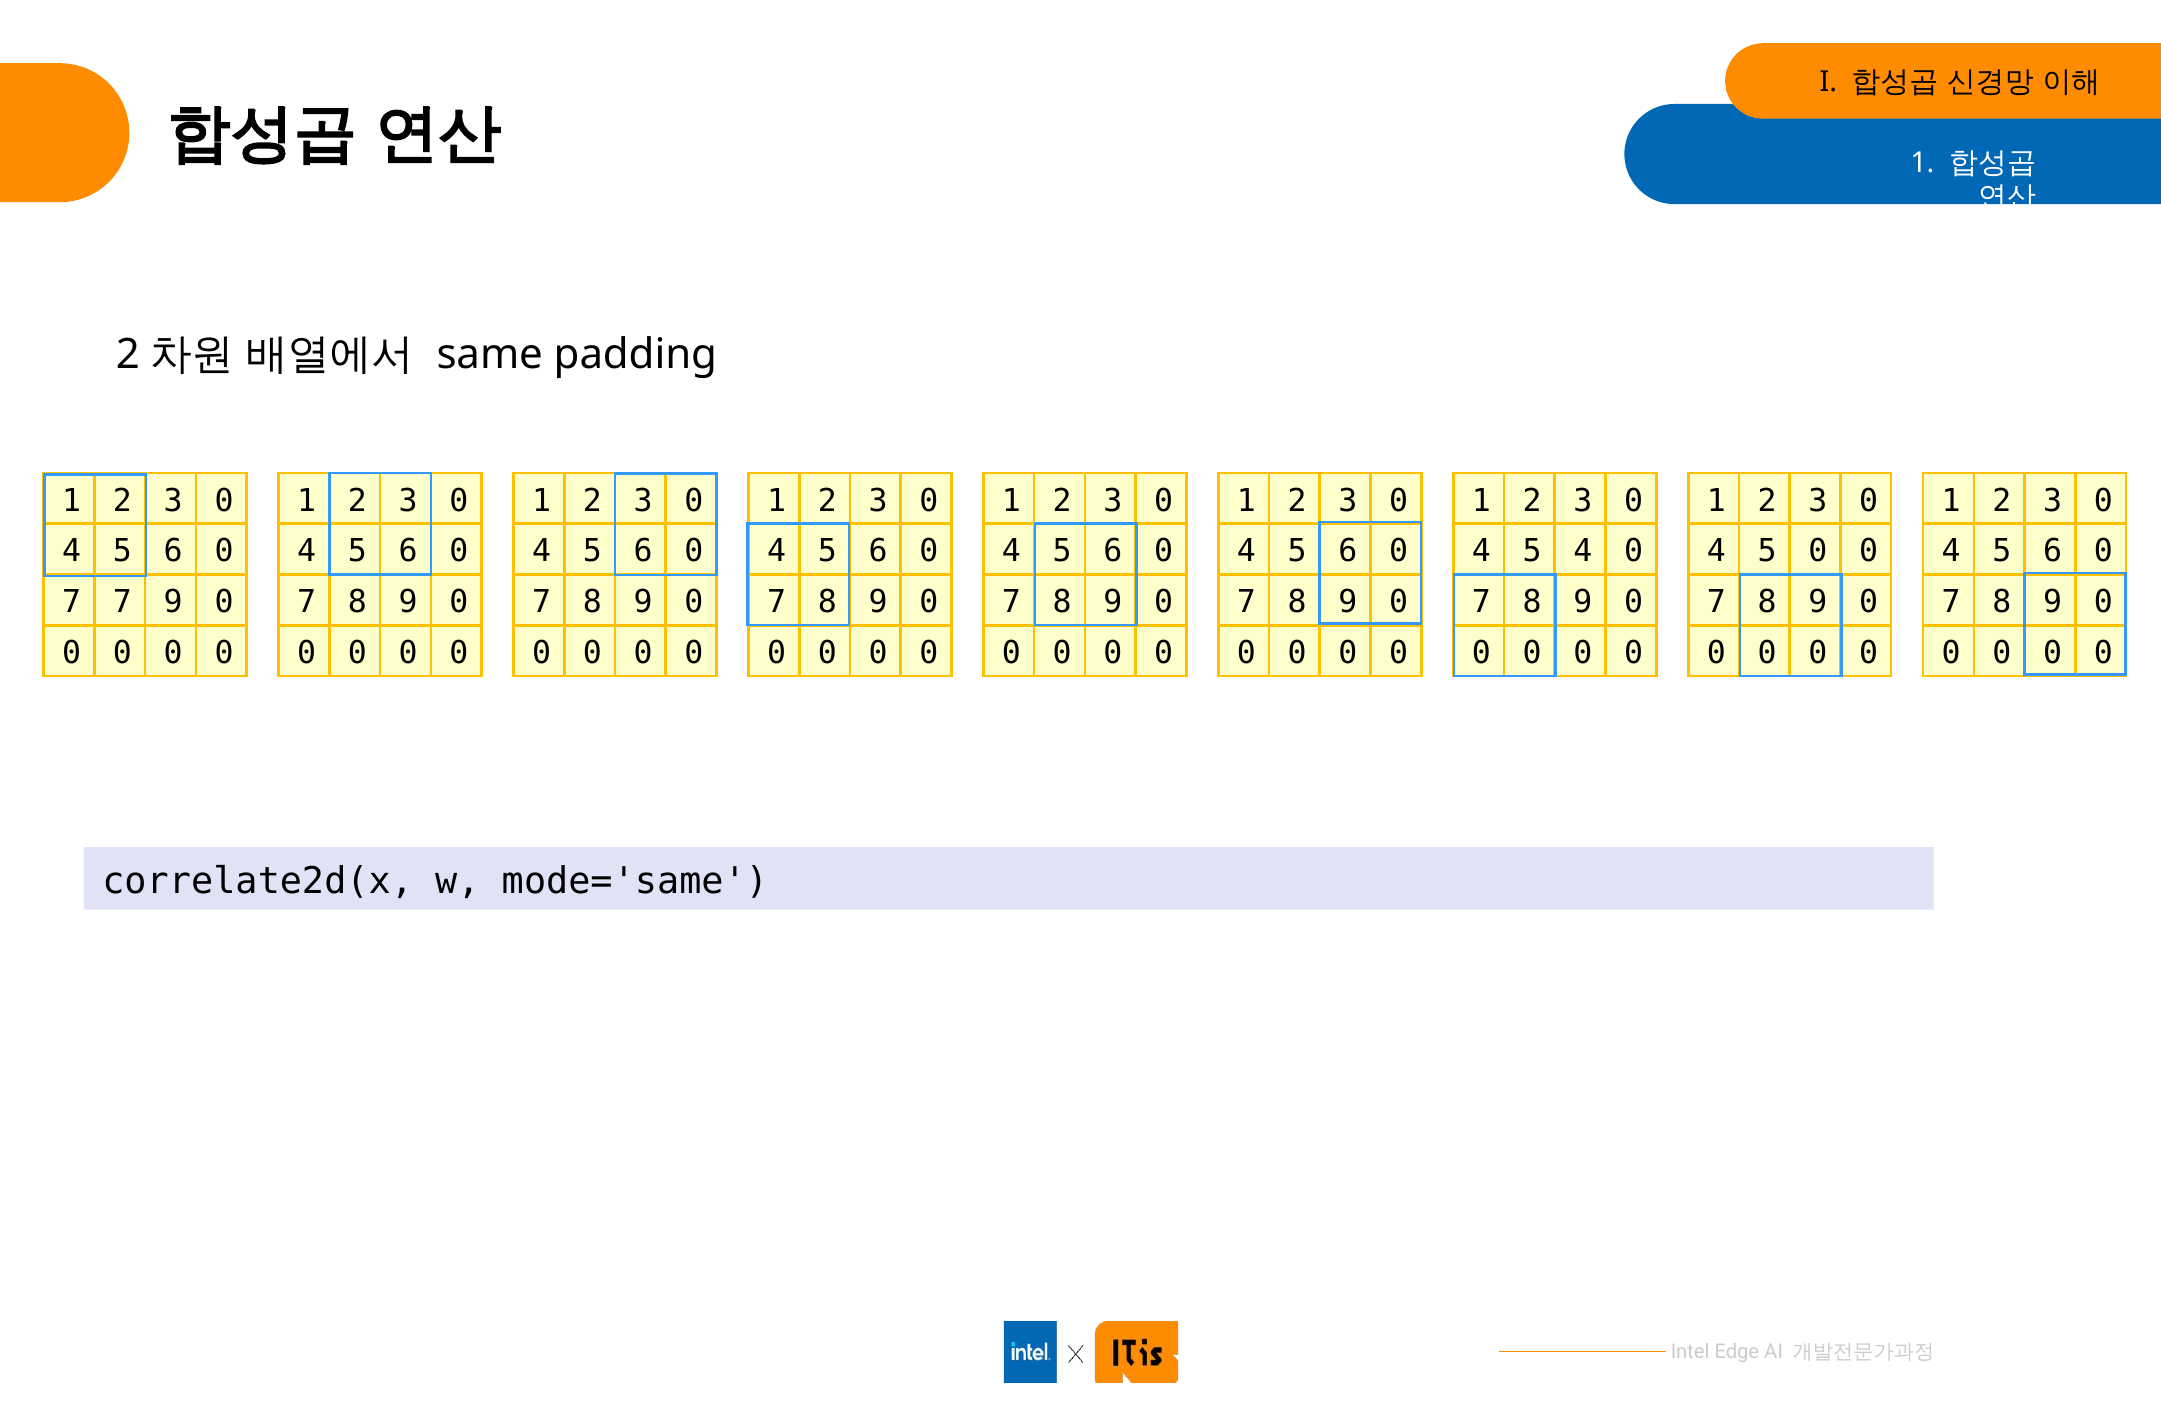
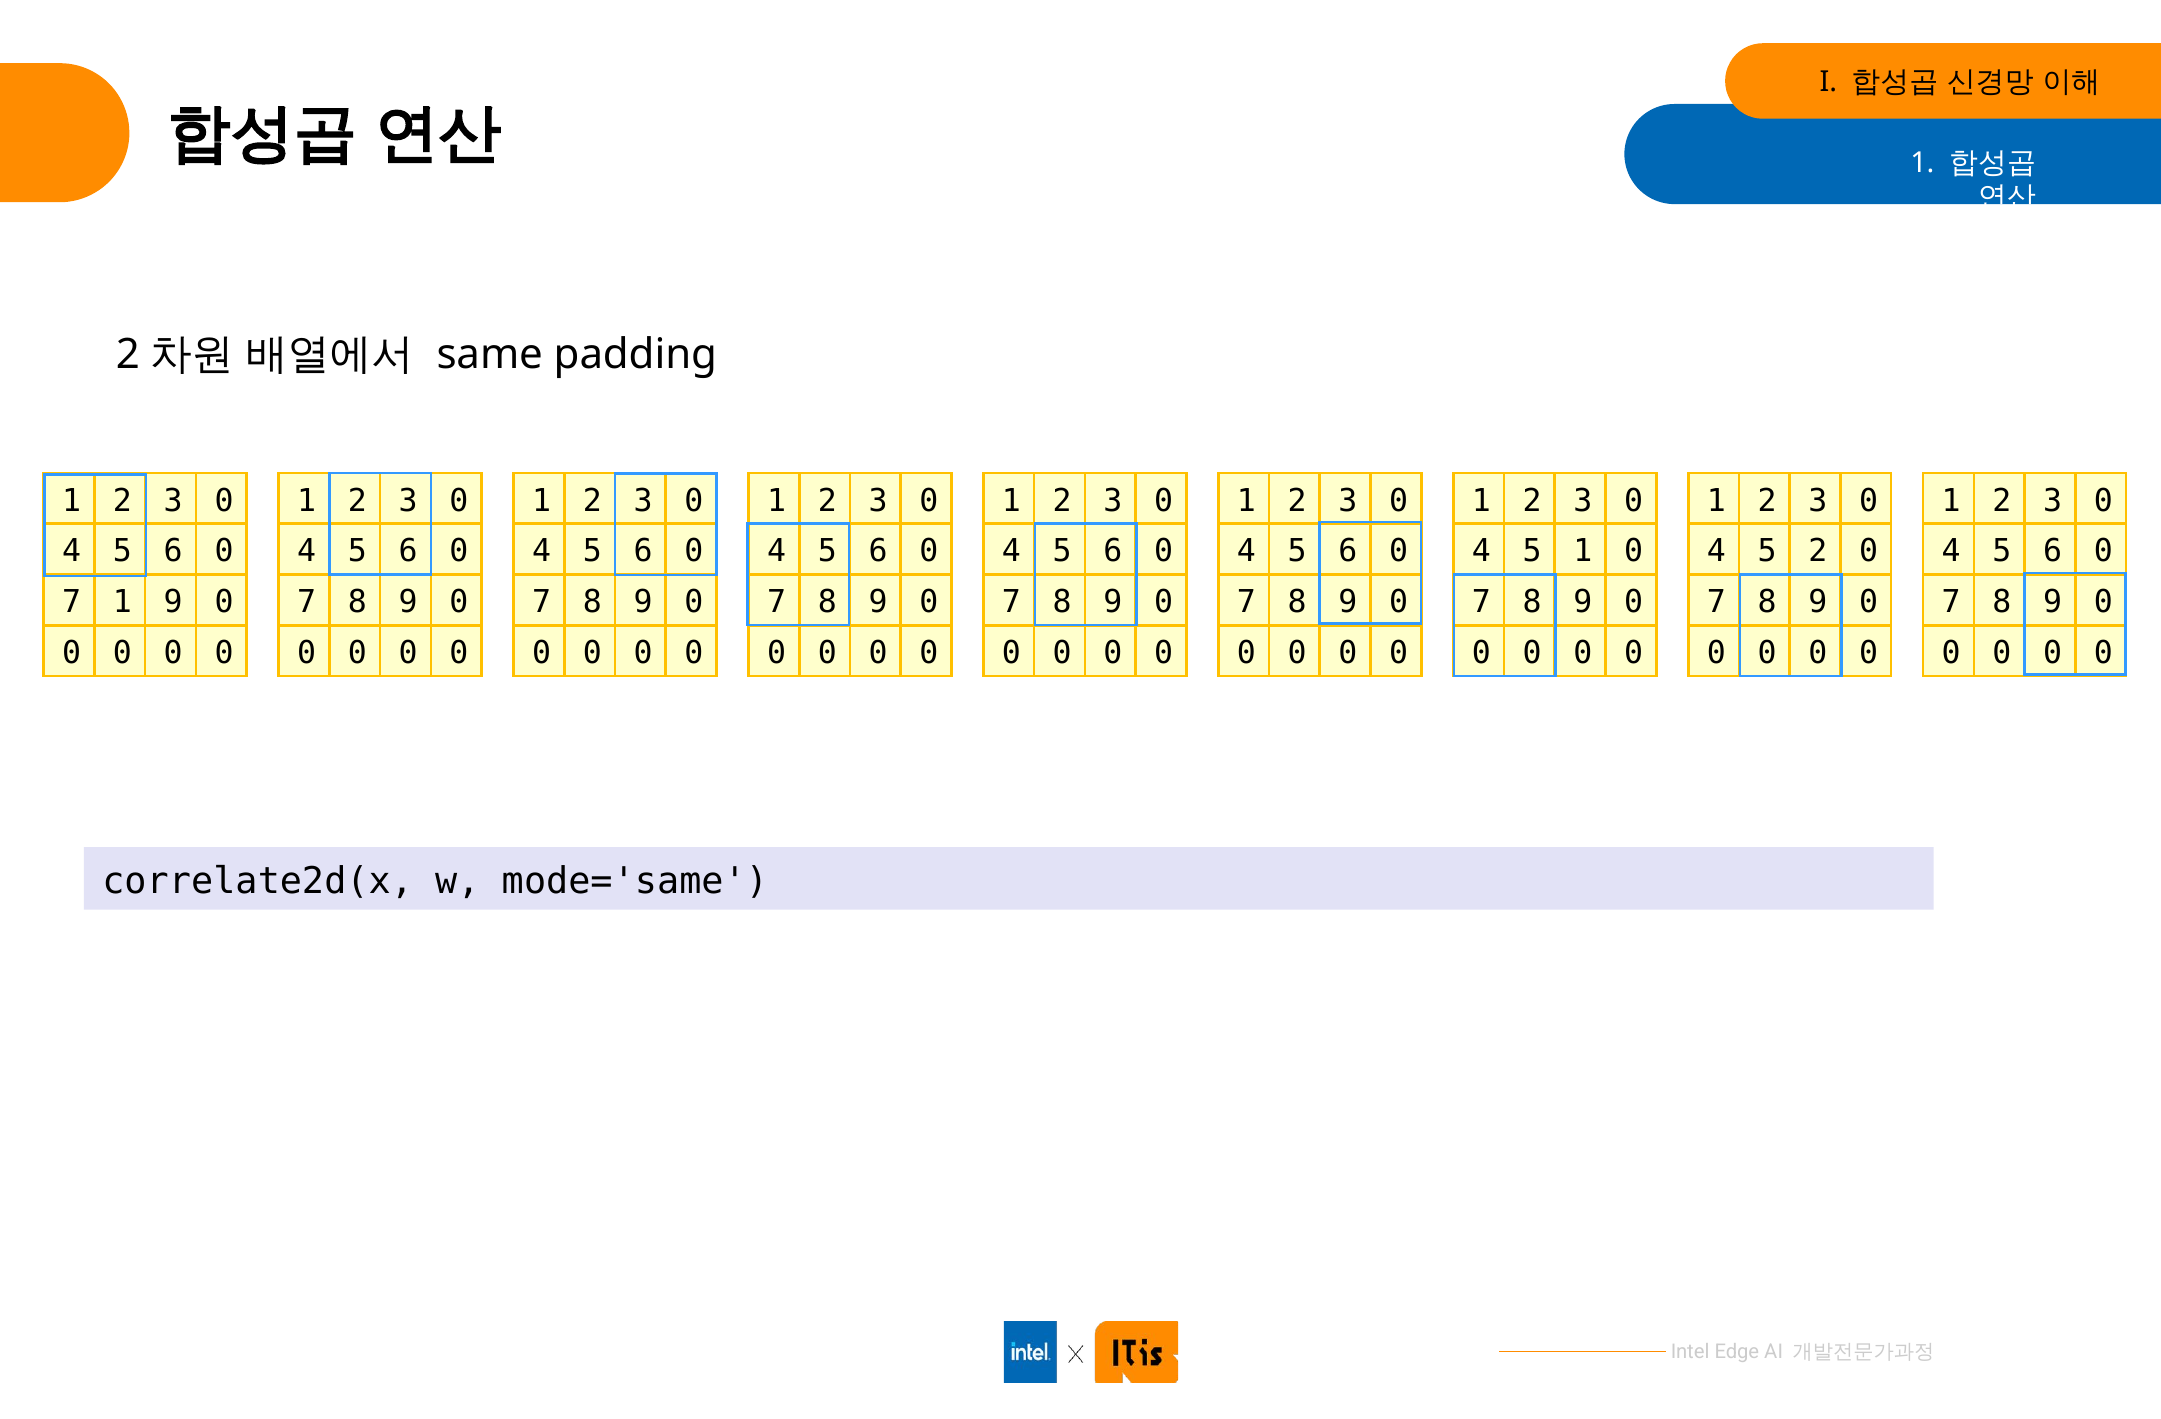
5 4: 4 -> 1
5 0: 0 -> 2
7 7: 7 -> 1
